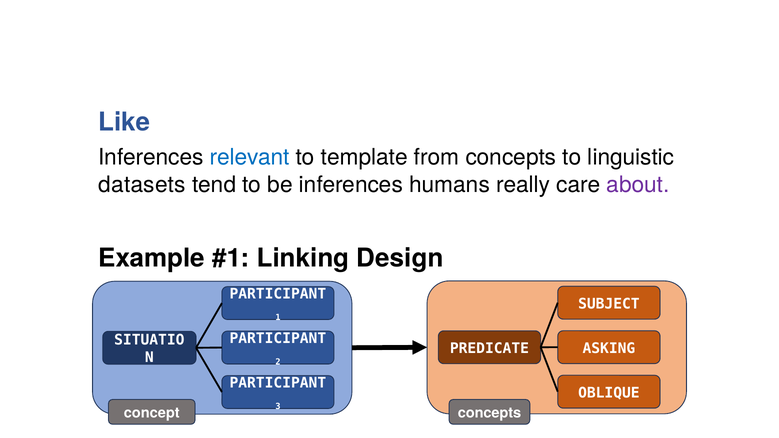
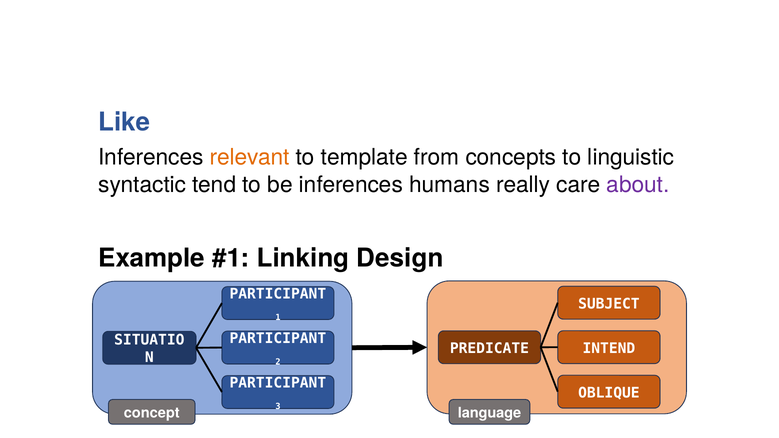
relevant colour: blue -> orange
datasets: datasets -> syntactic
ASKING: ASKING -> INTEND
concepts at (489, 413): concepts -> language
